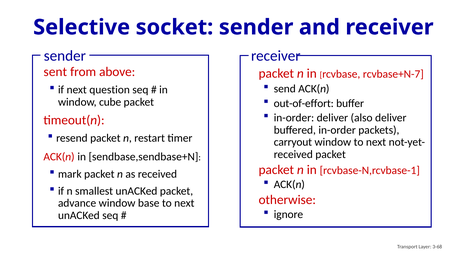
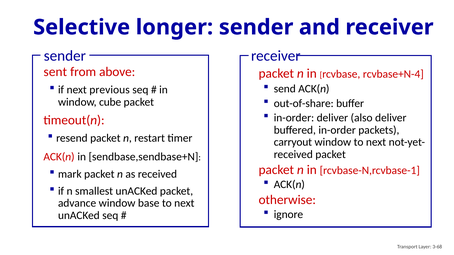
socket: socket -> longer
rcvbase+N-7: rcvbase+N-7 -> rcvbase+N-4
question: question -> previous
out-of-effort: out-of-effort -> out-of-share
